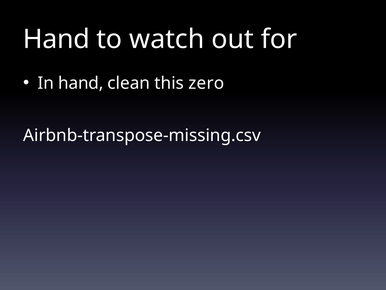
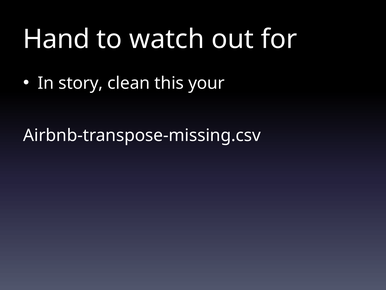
In hand: hand -> story
zero: zero -> your
